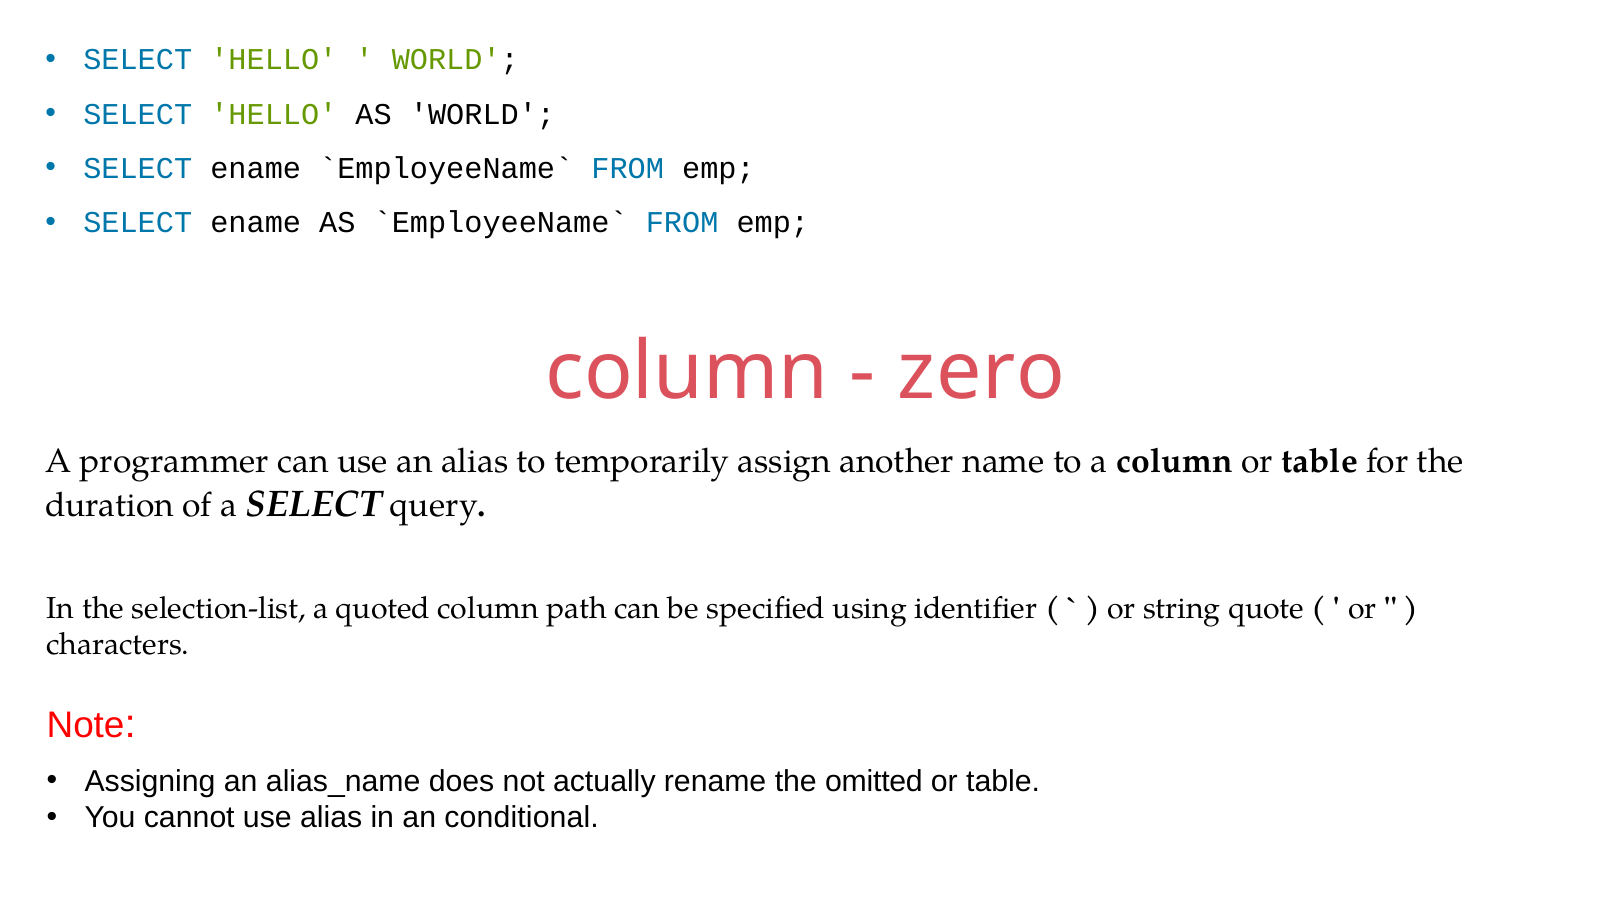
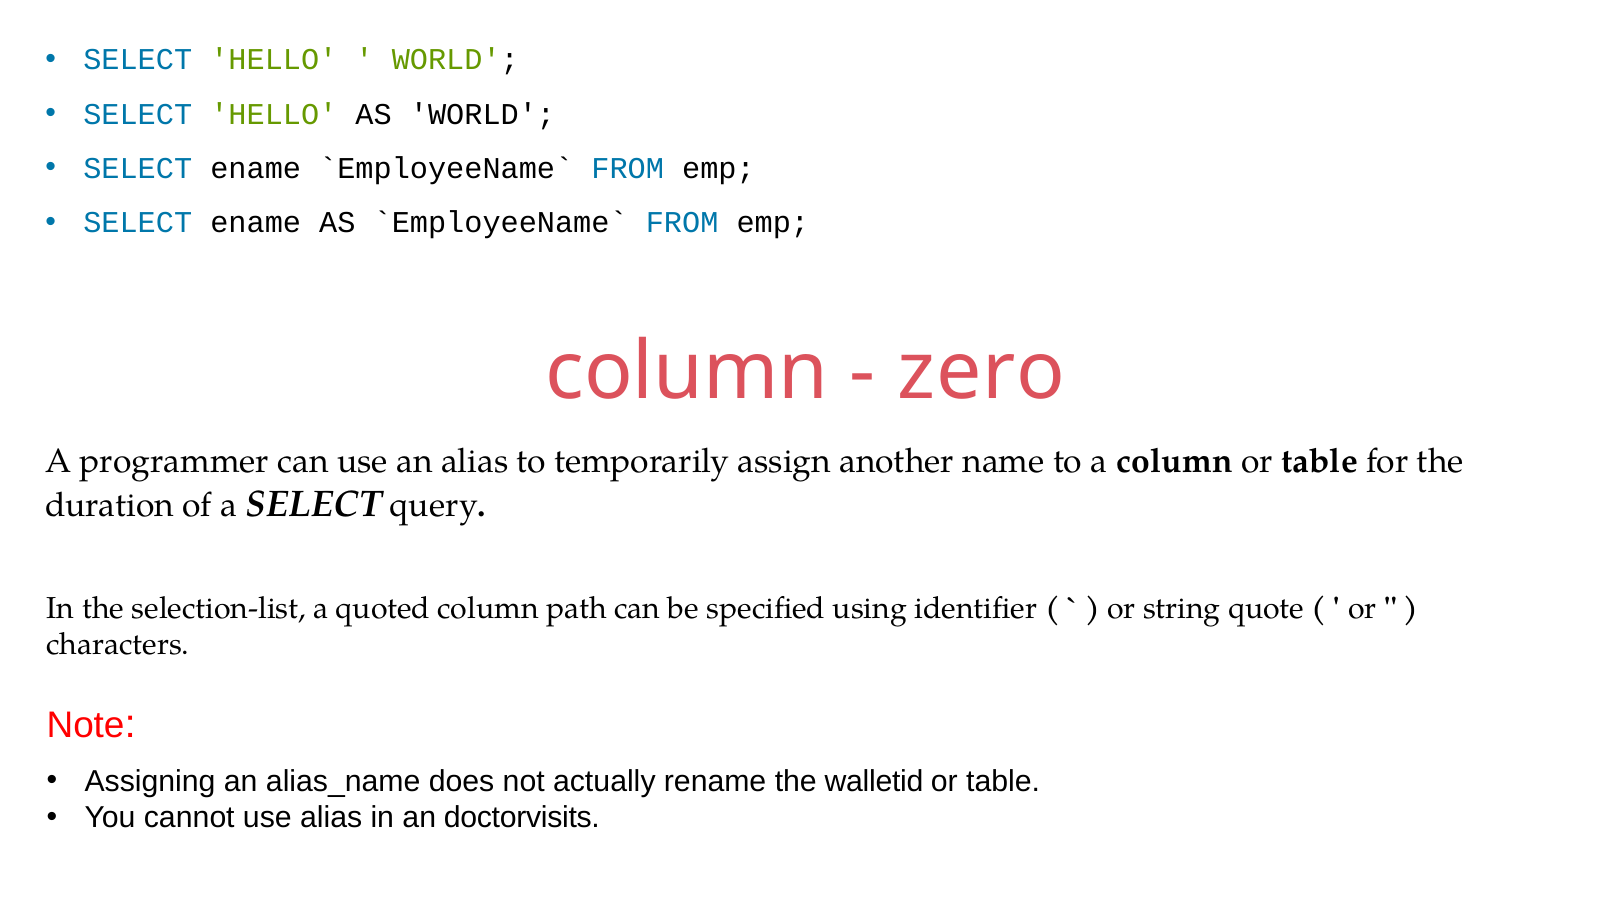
omitted: omitted -> walletid
conditional: conditional -> doctorvisits
